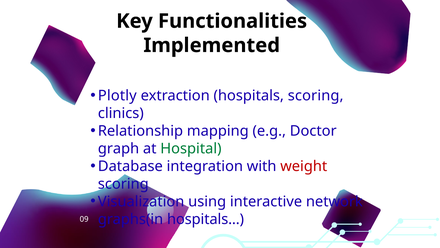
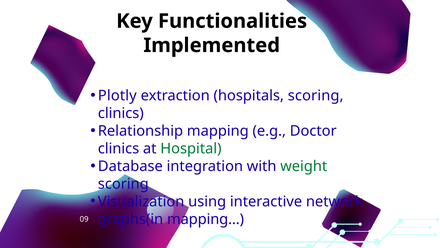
graph at (119, 148): graph -> clinics
weight colour: red -> green
graphs(in hospitals: hospitals -> mapping
